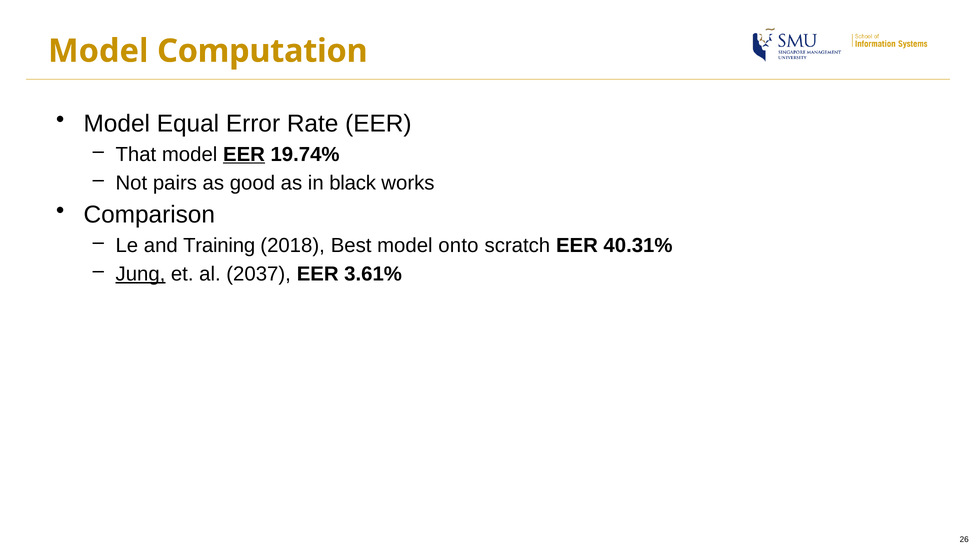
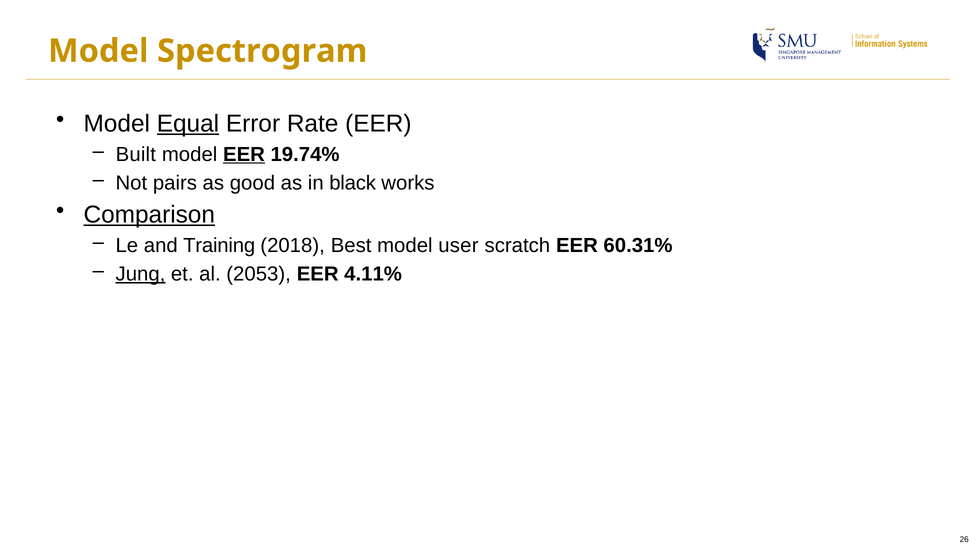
Computation: Computation -> Spectrogram
Equal underline: none -> present
That: That -> Built
Comparison underline: none -> present
onto: onto -> user
40.31%: 40.31% -> 60.31%
2037: 2037 -> 2053
3.61%: 3.61% -> 4.11%
